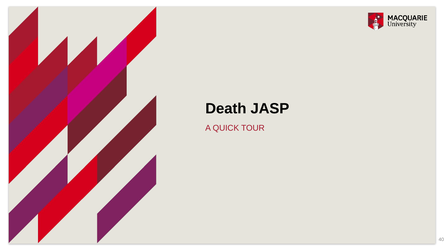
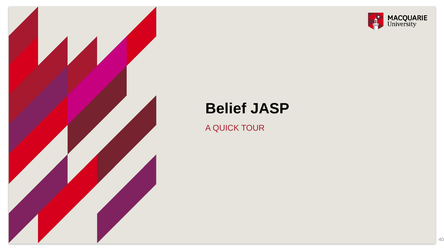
Death: Death -> Belief
